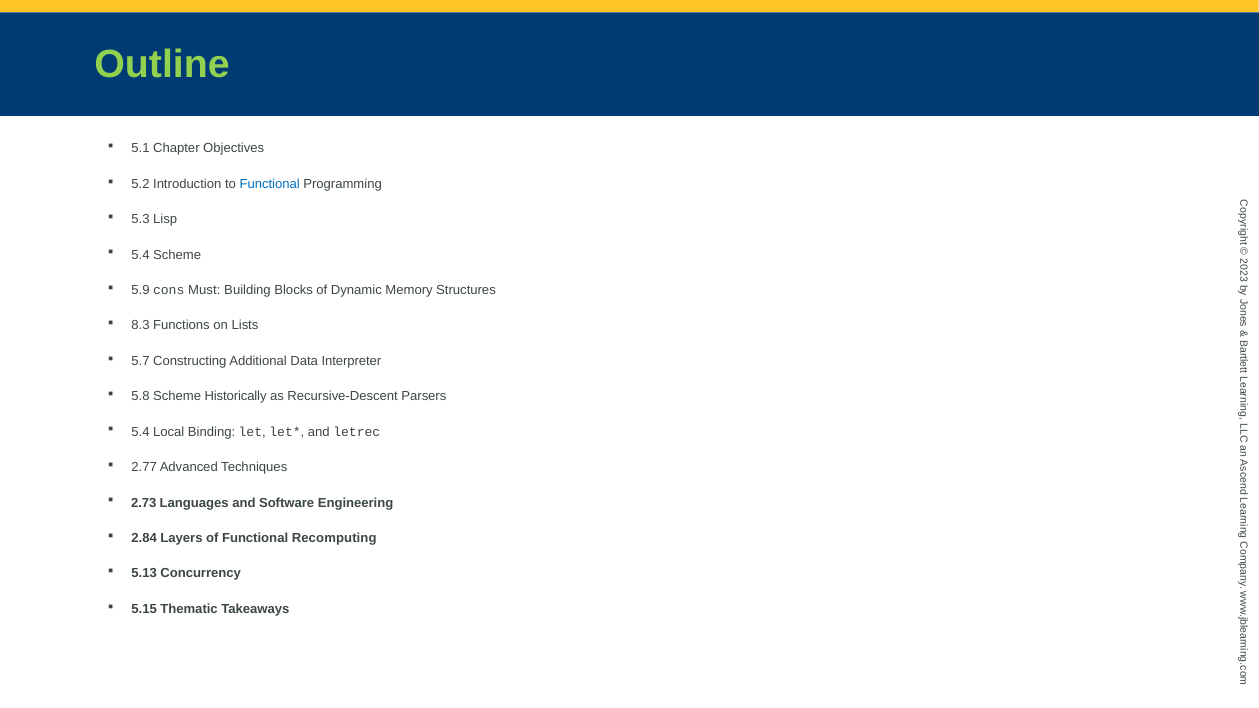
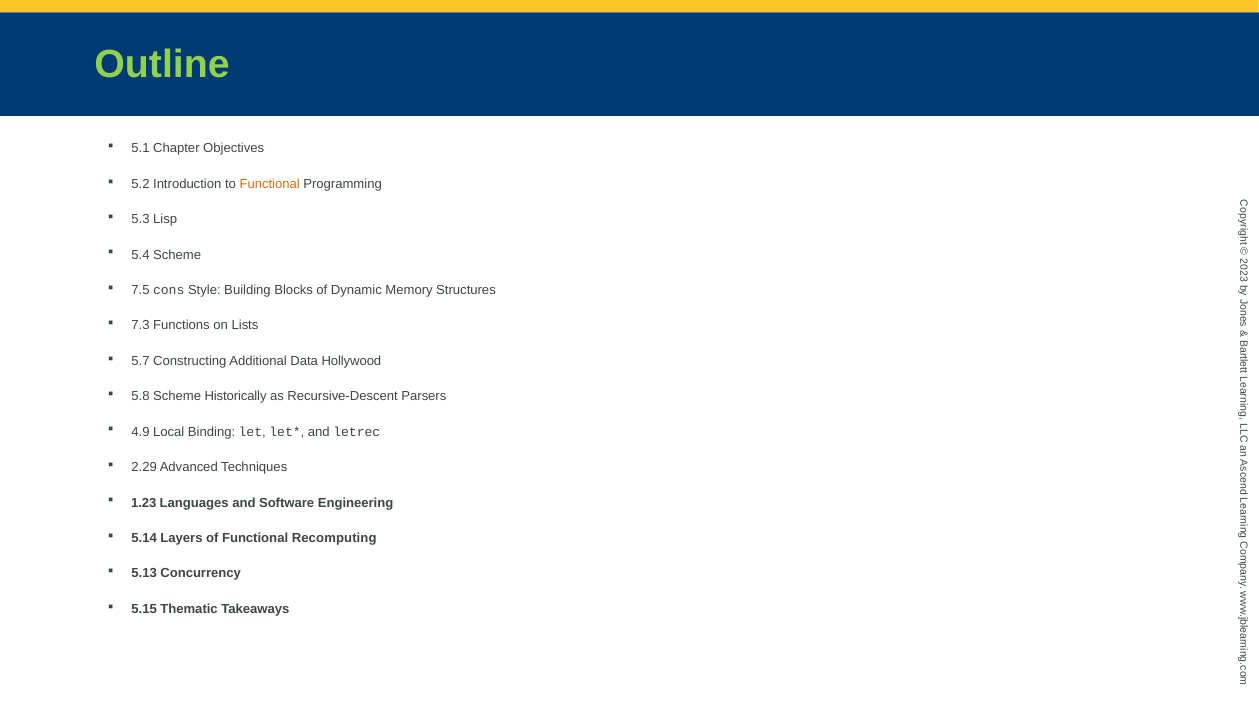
Functional at (270, 184) colour: blue -> orange
5.9: 5.9 -> 7.5
Must: Must -> Style
8.3: 8.3 -> 7.3
Interpreter: Interpreter -> Hollywood
5.4 at (141, 432): 5.4 -> 4.9
2.77: 2.77 -> 2.29
2.73: 2.73 -> 1.23
2.84: 2.84 -> 5.14
